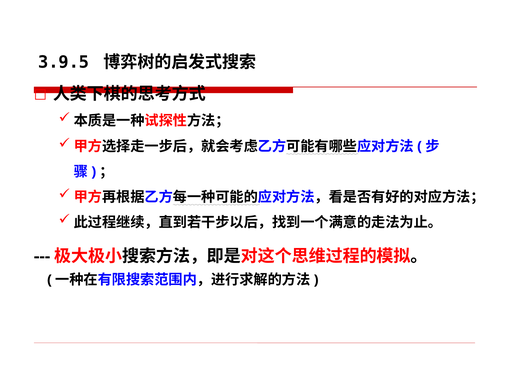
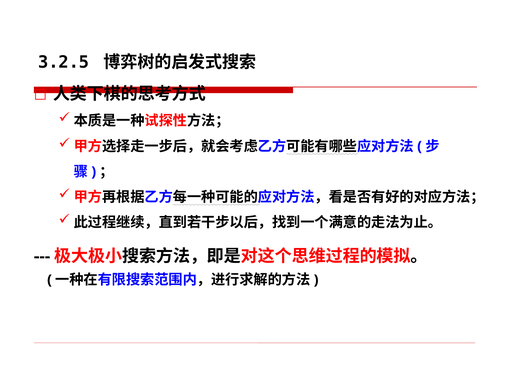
3.9.5: 3.9.5 -> 3.2.5
